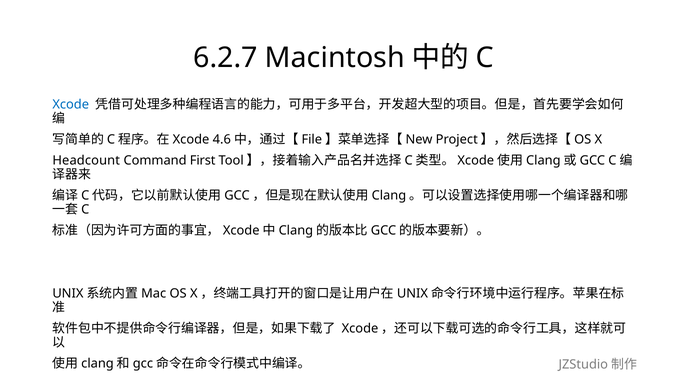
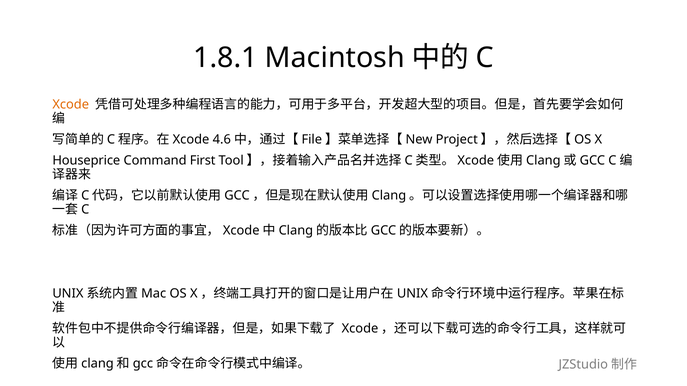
6.2.7: 6.2.7 -> 1.8.1
Xcode colour: blue -> orange
Headcount: Headcount -> Houseprice
